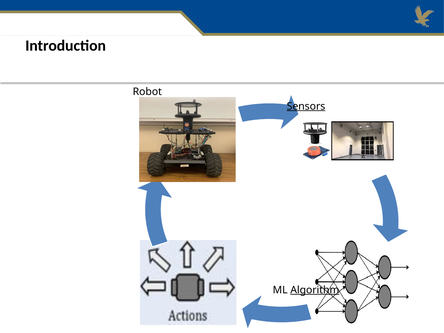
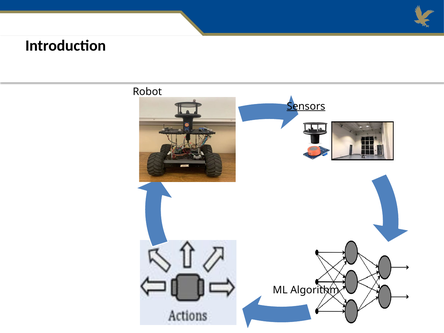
Algorithm underline: present -> none
